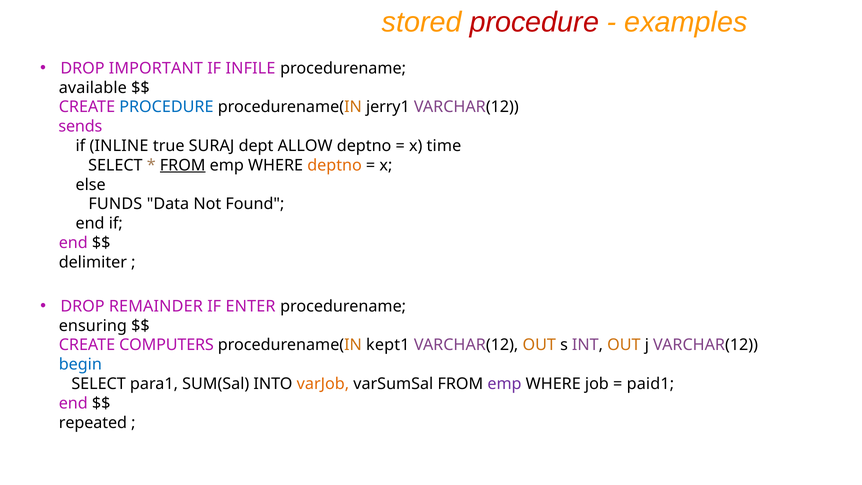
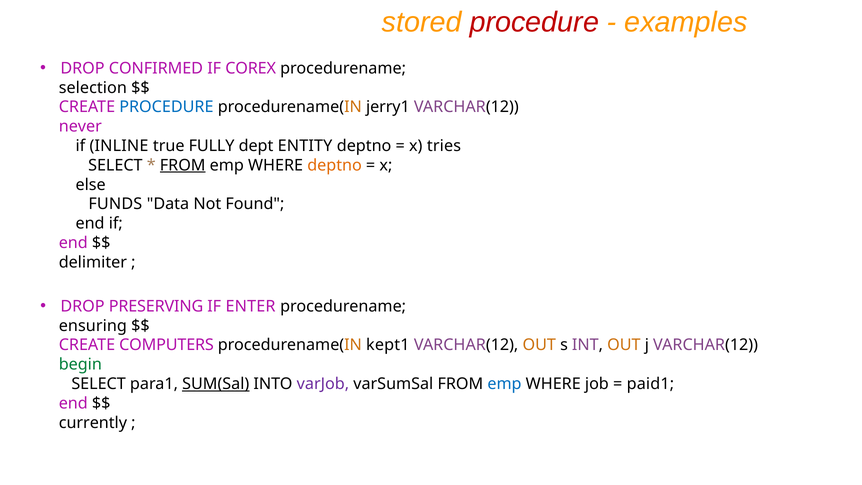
IMPORTANT: IMPORTANT -> CONFIRMED
INFILE: INFILE -> COREX
available: available -> selection
sends: sends -> never
SURAJ: SURAJ -> FULLY
ALLOW: ALLOW -> ENTITY
time: time -> tries
REMAINDER: REMAINDER -> PRESERVING
begin colour: blue -> green
SUM(Sal underline: none -> present
varJob colour: orange -> purple
emp at (504, 384) colour: purple -> blue
repeated: repeated -> currently
